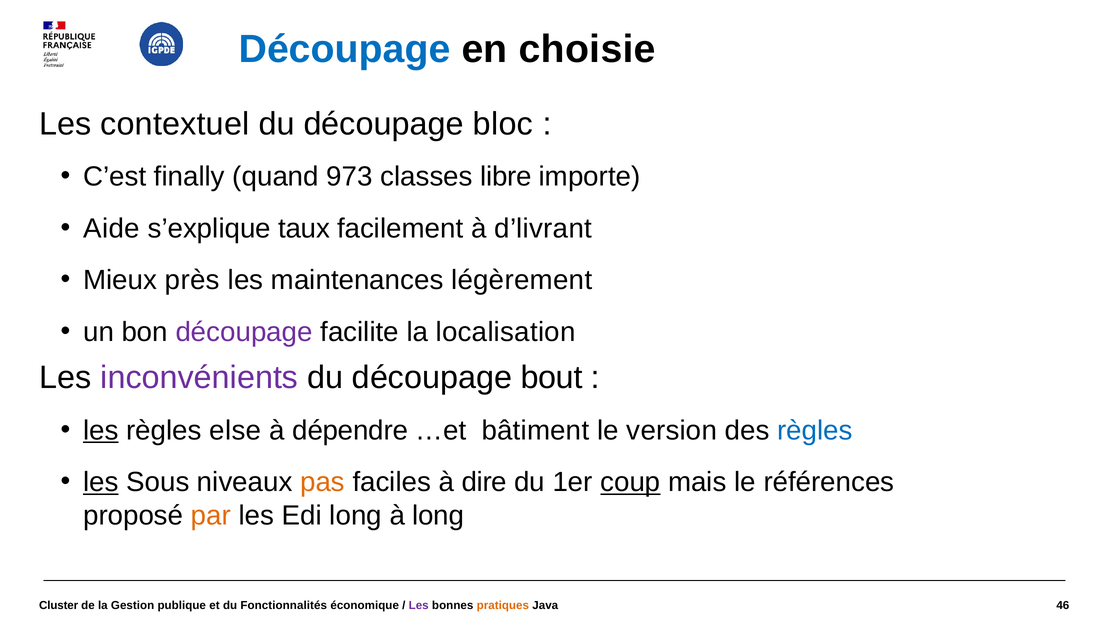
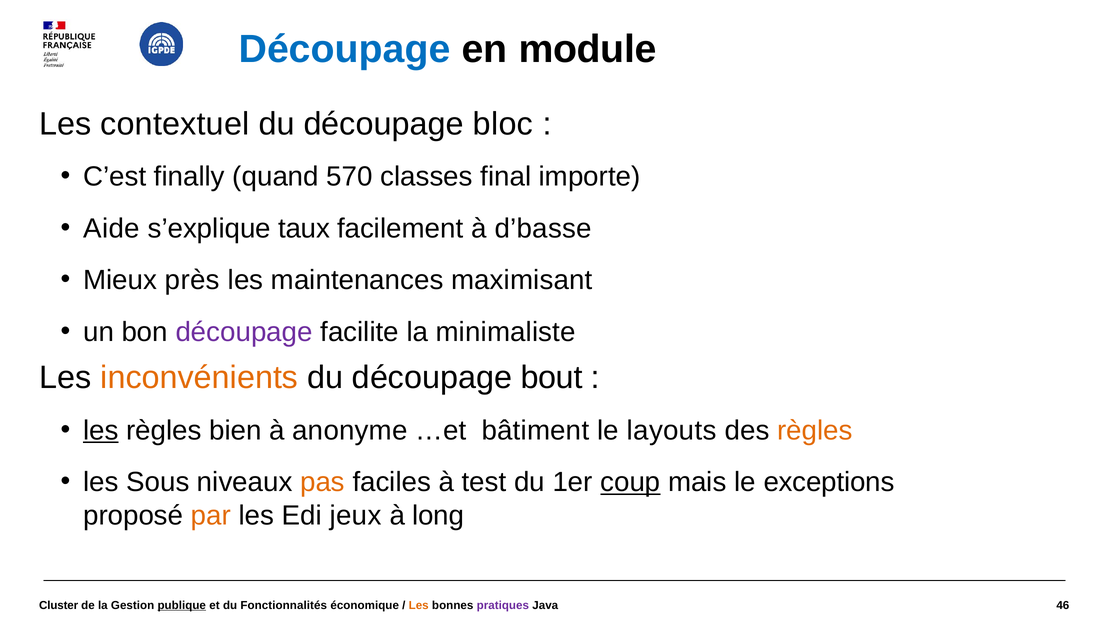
choisie: choisie -> module
973: 973 -> 570
libre: libre -> final
d’livrant: d’livrant -> d’basse
légèrement: légèrement -> maximisant
localisation: localisation -> minimaliste
inconvénients colour: purple -> orange
else: else -> bien
dépendre: dépendre -> anonyme
version: version -> layouts
règles at (815, 430) colour: blue -> orange
les at (101, 482) underline: present -> none
dire: dire -> test
références: références -> exceptions
Edi long: long -> jeux
publique underline: none -> present
Les at (419, 605) colour: purple -> orange
pratiques colour: orange -> purple
